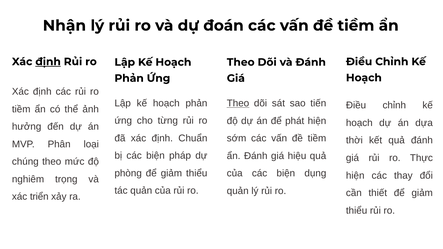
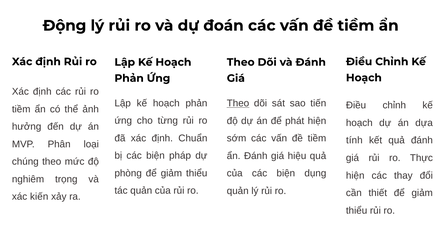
Nhận: Nhận -> Động
định at (48, 62) underline: present -> none
thời: thời -> tính
triển: triển -> kiến
